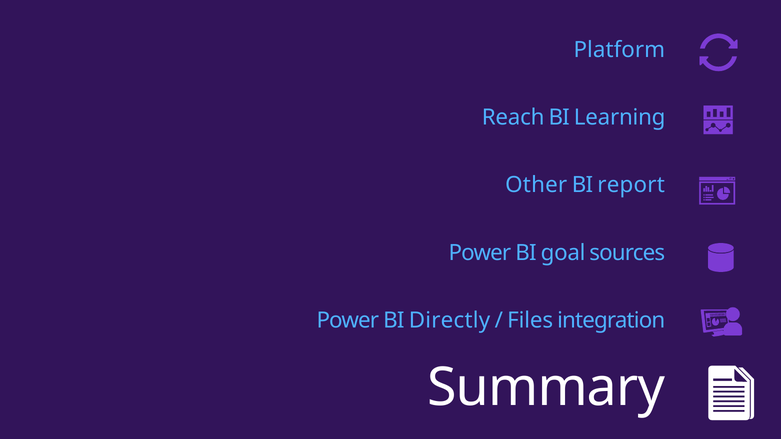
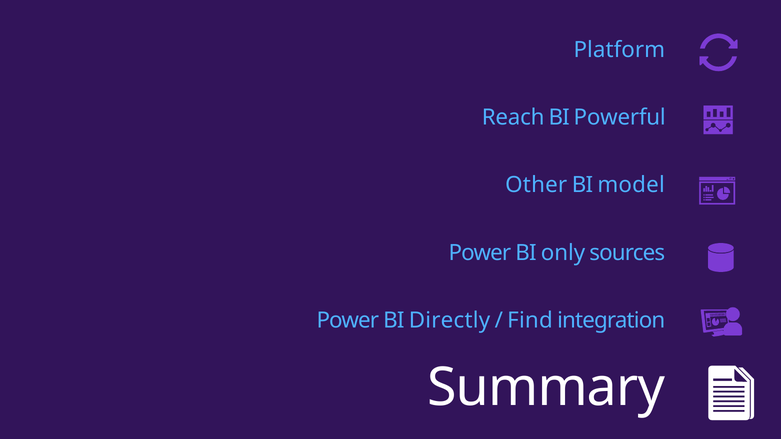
Learning: Learning -> Powerful
report: report -> model
goal: goal -> only
Files: Files -> Find
